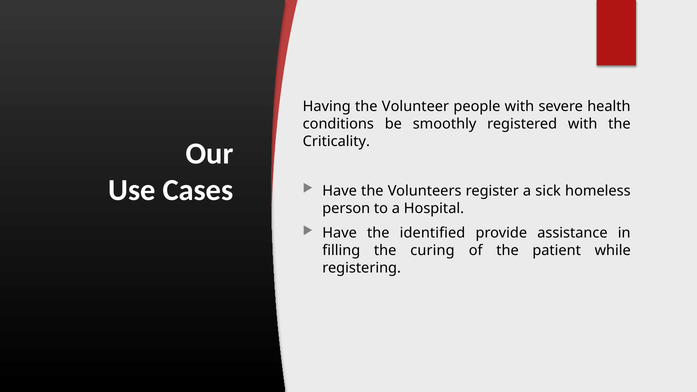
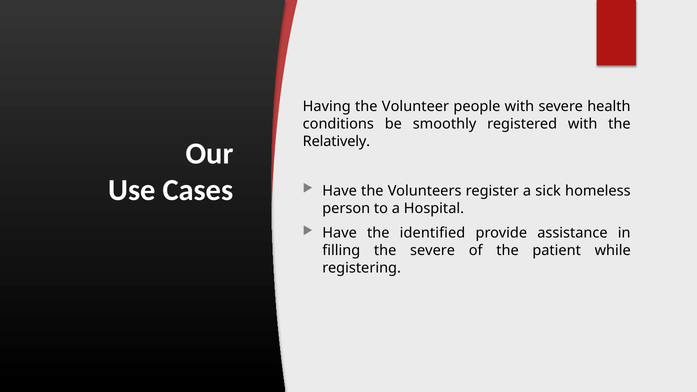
Criticality: Criticality -> Relatively
the curing: curing -> severe
